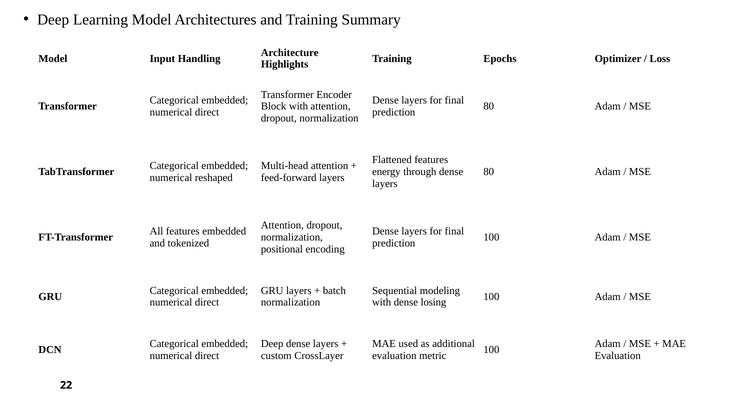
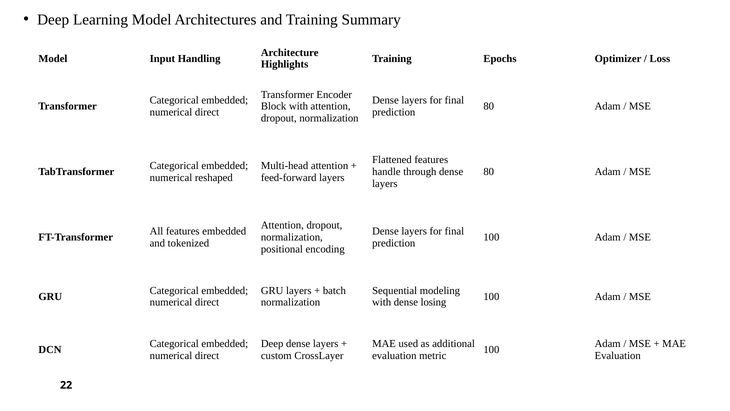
energy: energy -> handle
